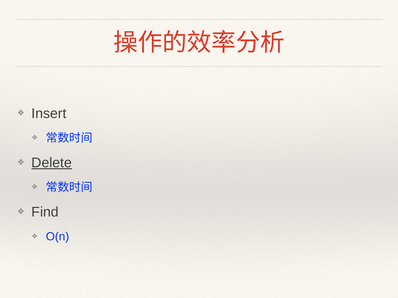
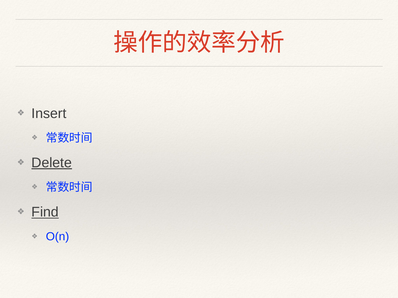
Find underline: none -> present
